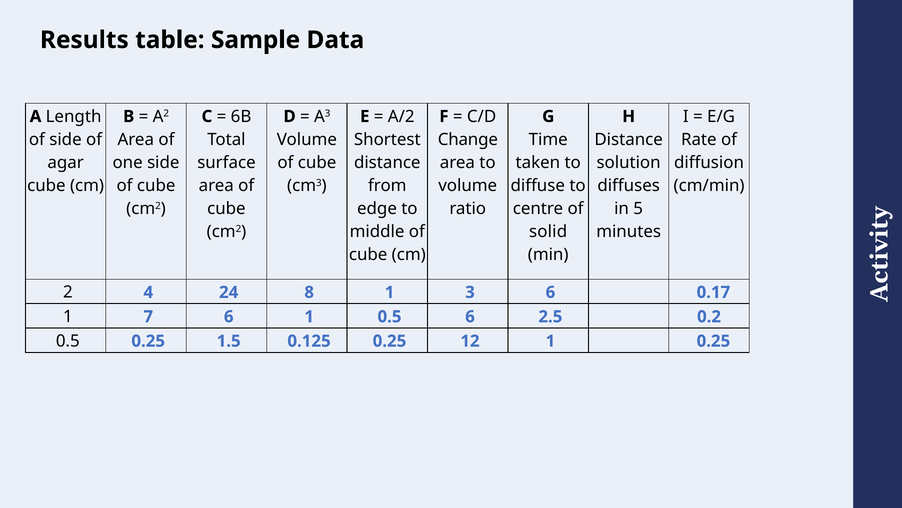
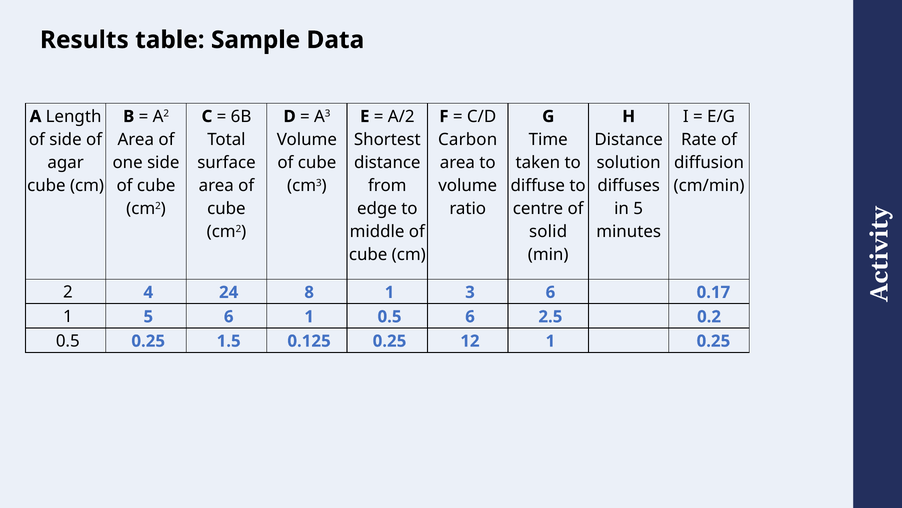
Change: Change -> Carbon
1 7: 7 -> 5
